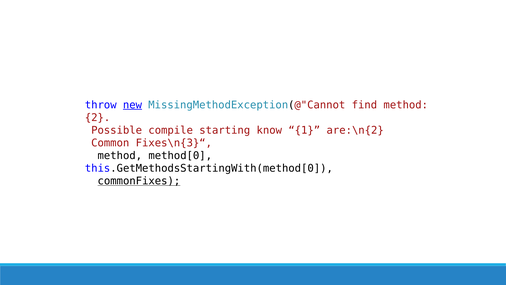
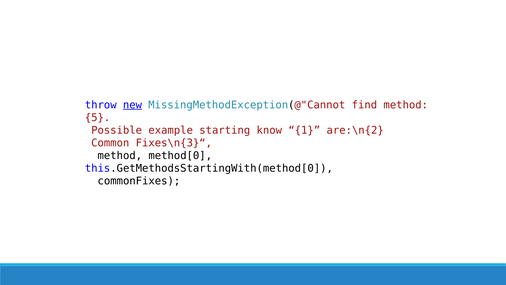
2: 2 -> 5
compile: compile -> example
commonFixes underline: present -> none
